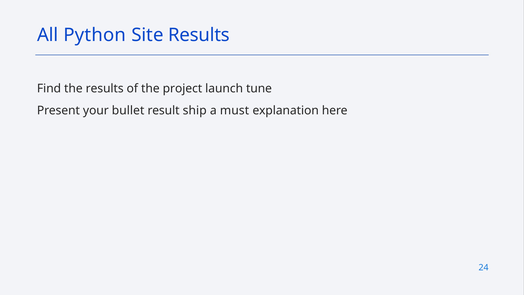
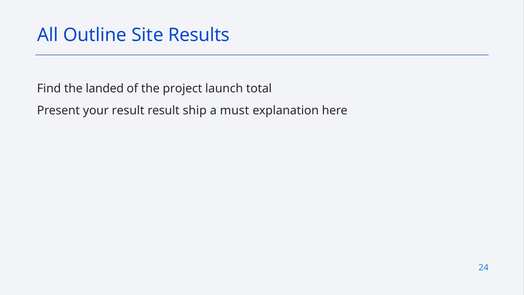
Python: Python -> Outline
the results: results -> landed
tune: tune -> total
your bullet: bullet -> result
